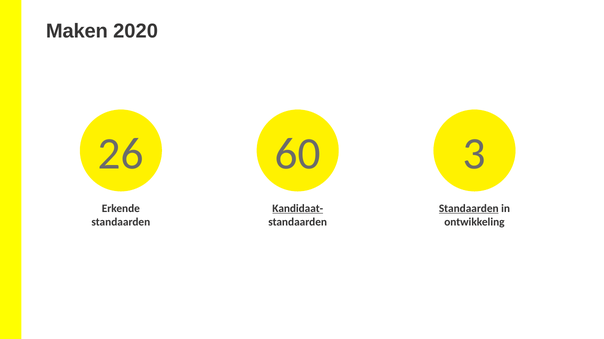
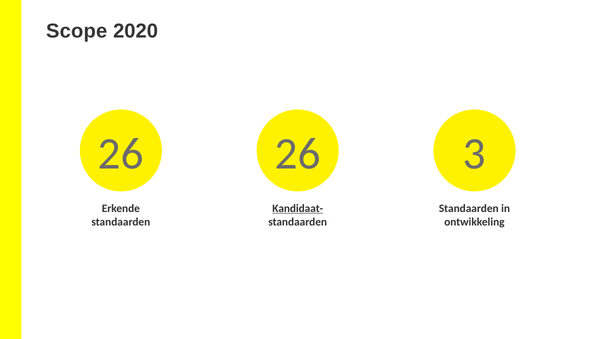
Maken: Maken -> Scope
26 60: 60 -> 26
Standaarden at (469, 209) underline: present -> none
